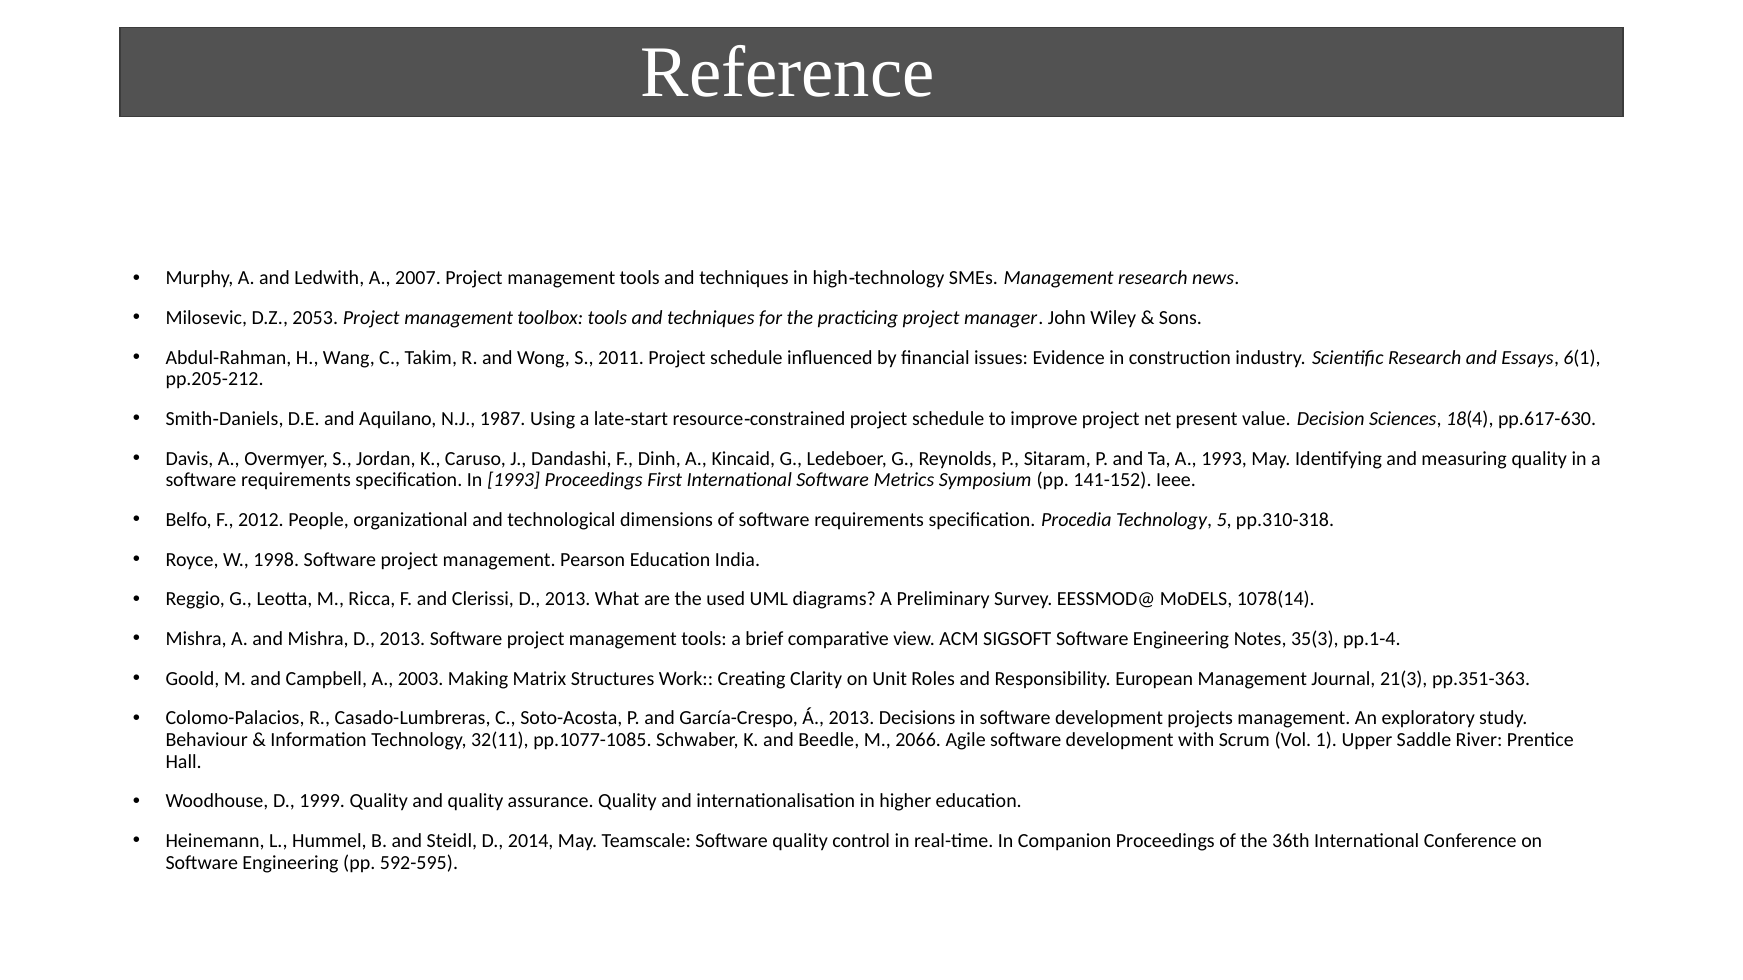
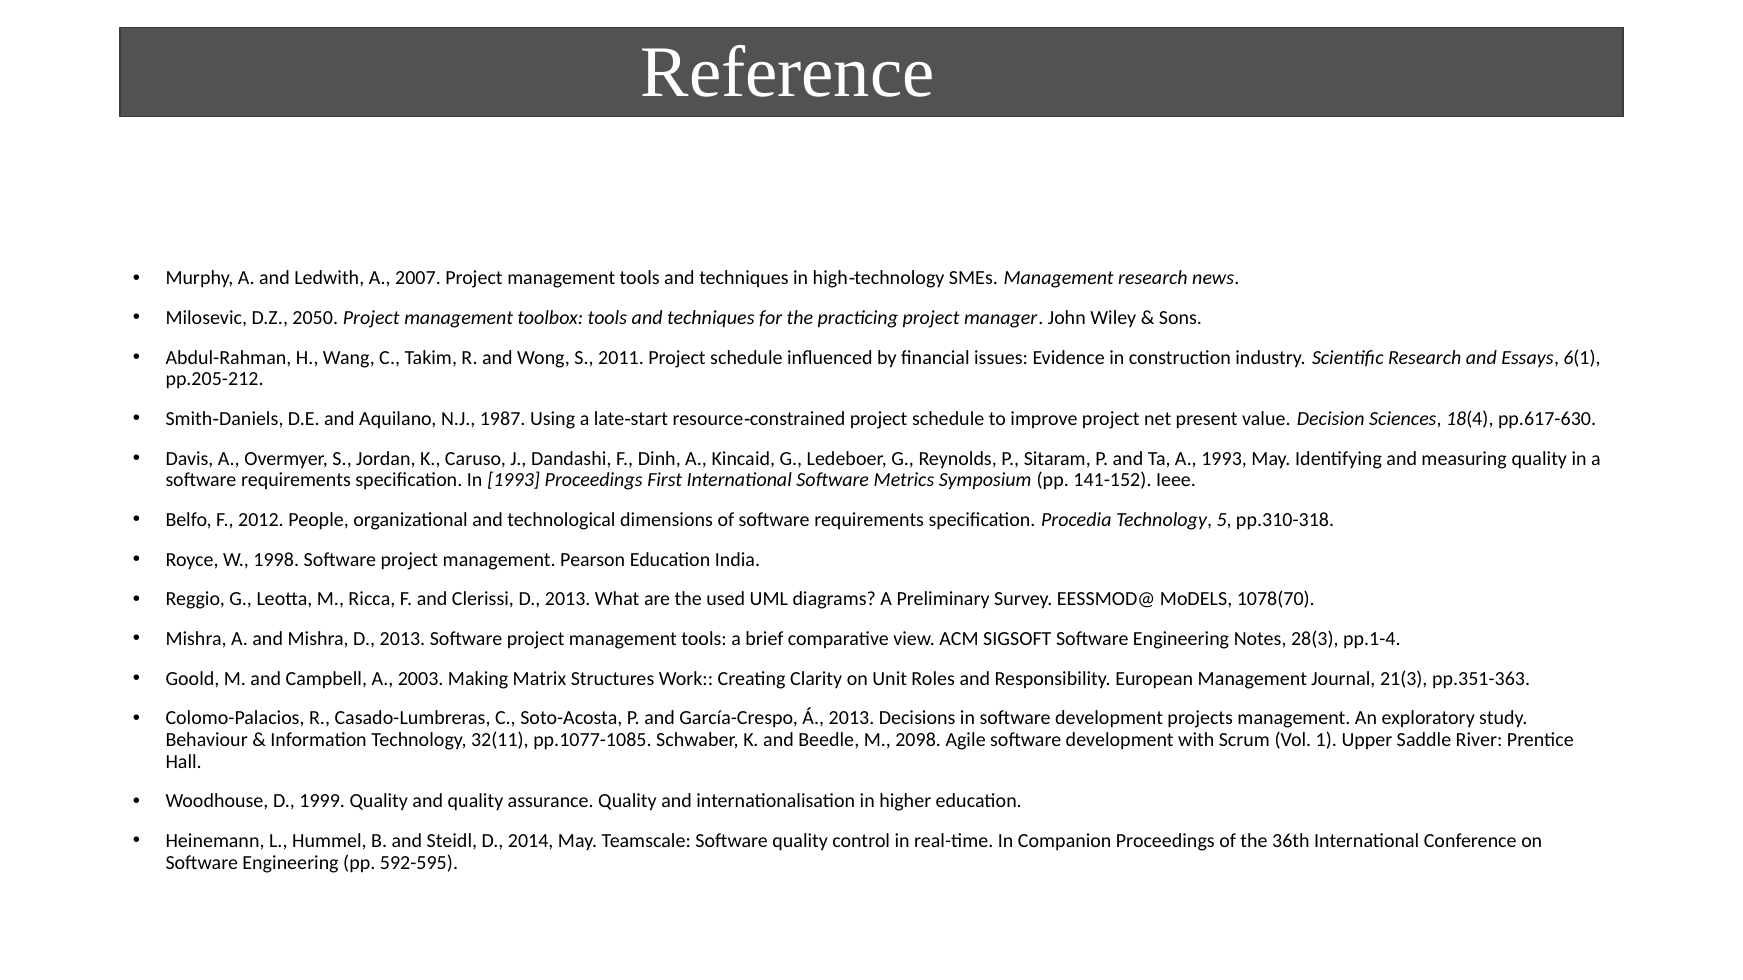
2053: 2053 -> 2050
1078(14: 1078(14 -> 1078(70
35(3: 35(3 -> 28(3
2066: 2066 -> 2098
